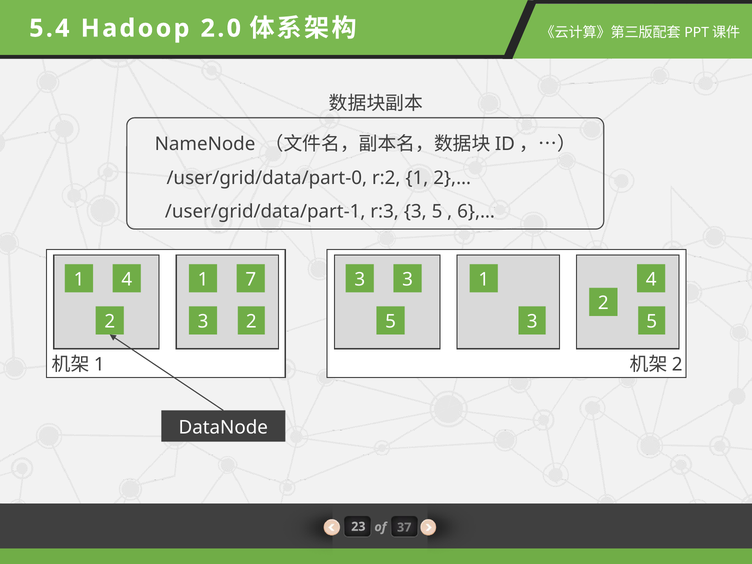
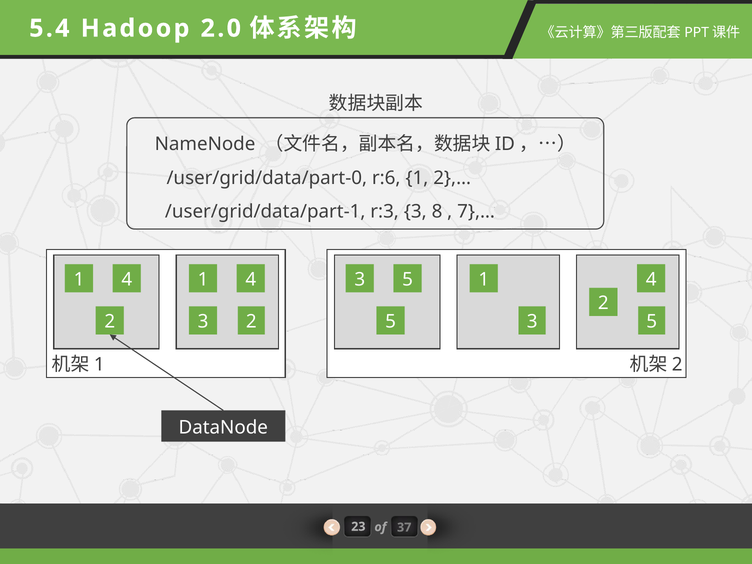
r:2: r:2 -> r:6
r:3 3 5: 5 -> 8
6},…: 6},… -> 7},…
7 at (251, 280): 7 -> 4
3 at (408, 280): 3 -> 5
